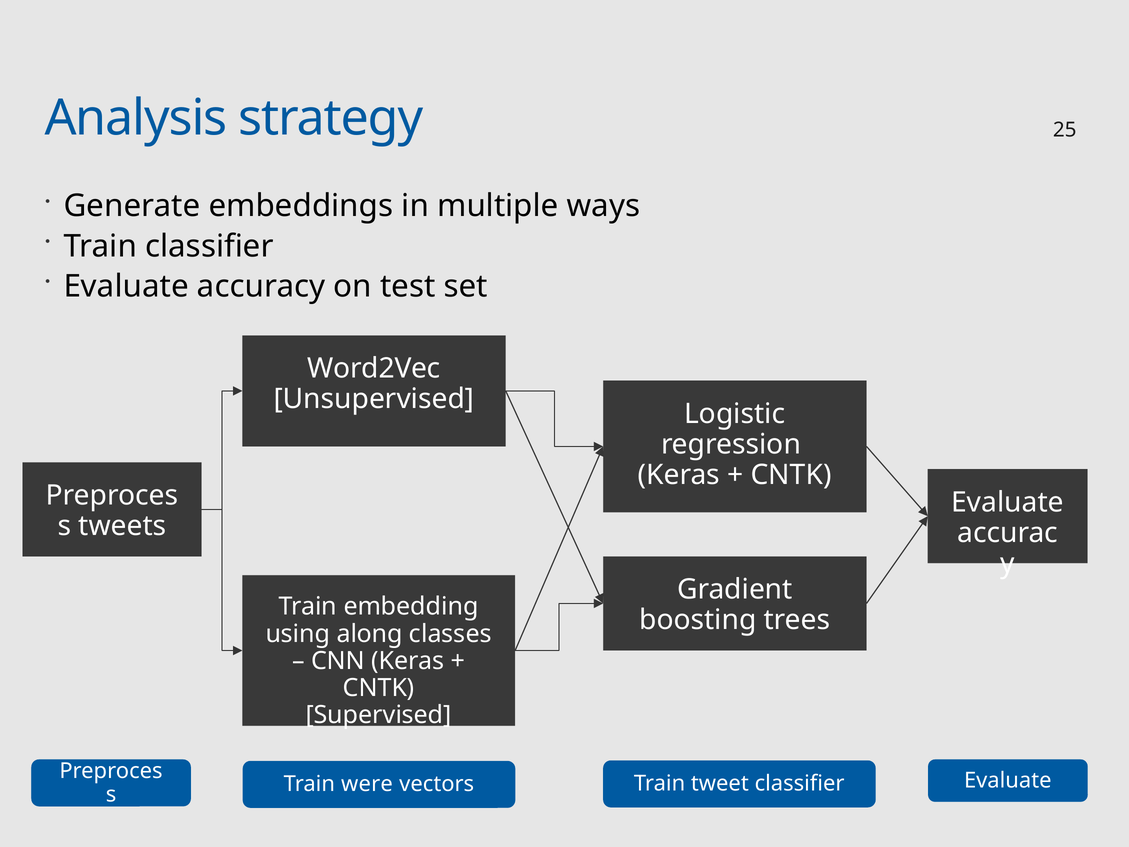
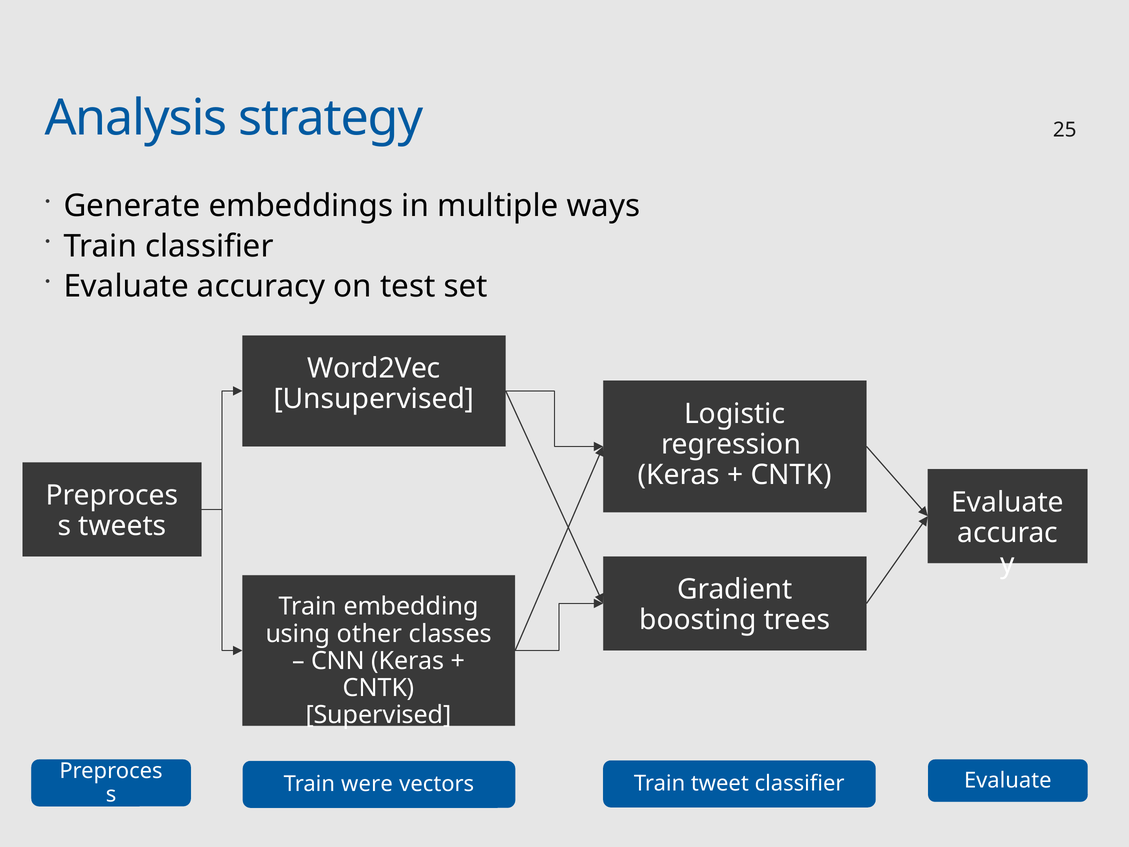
along: along -> other
